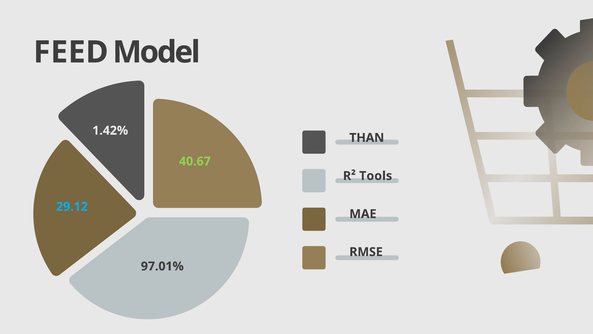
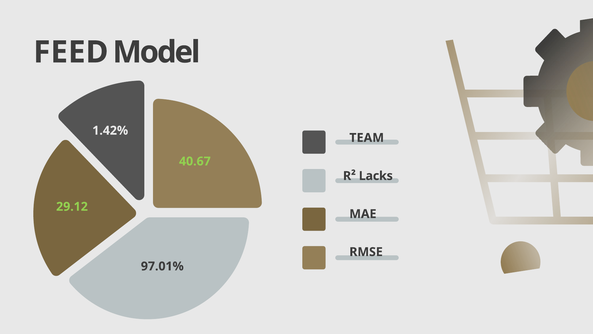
THAN: THAN -> TEAM
Tools: Tools -> Lacks
29.12 colour: light blue -> light green
